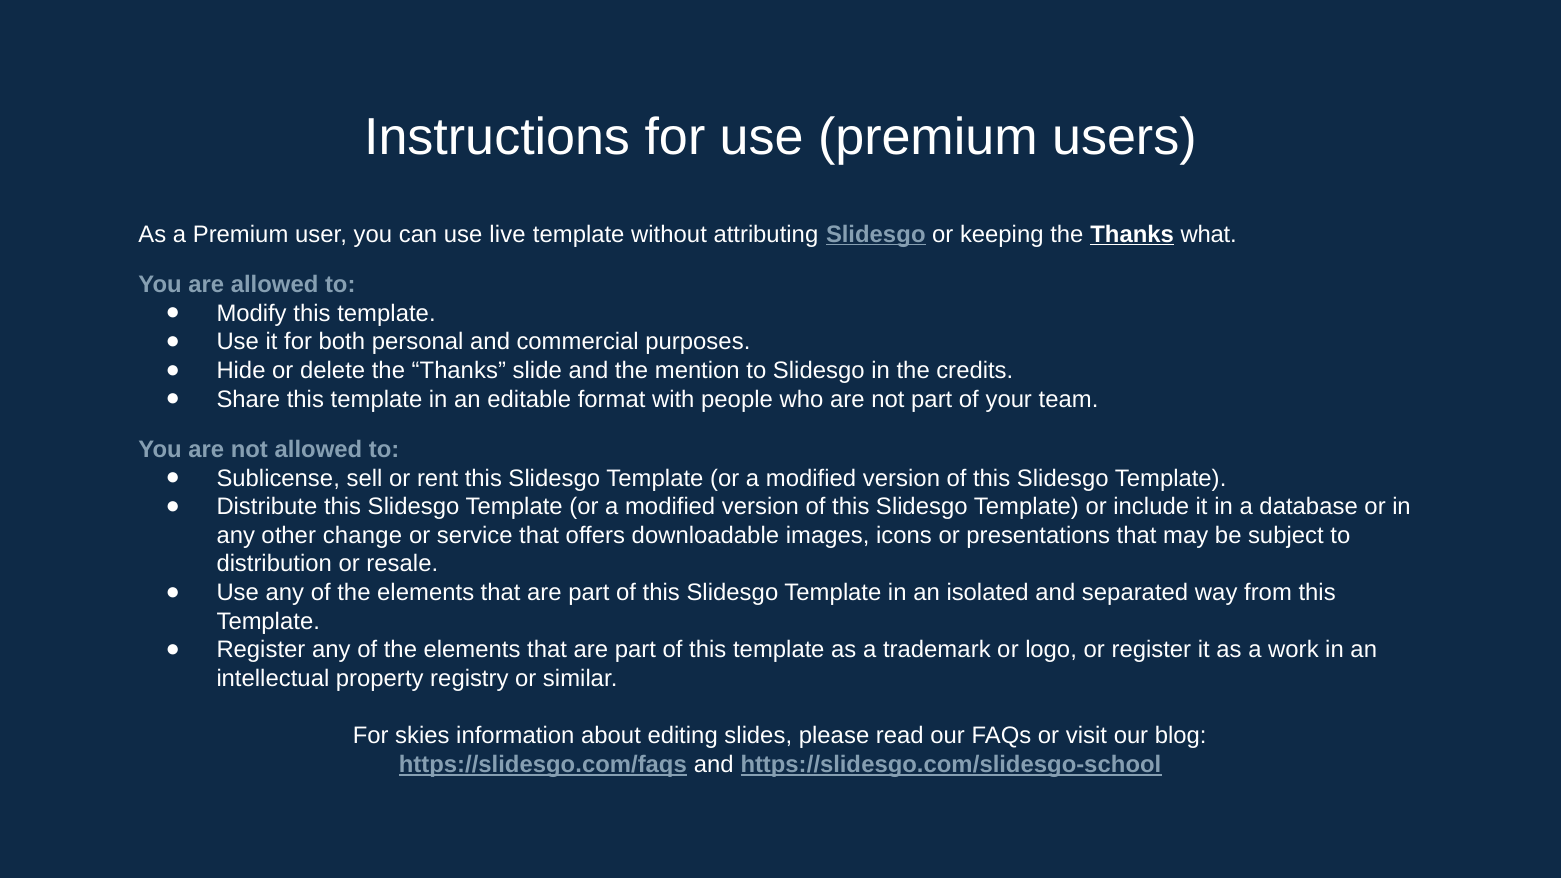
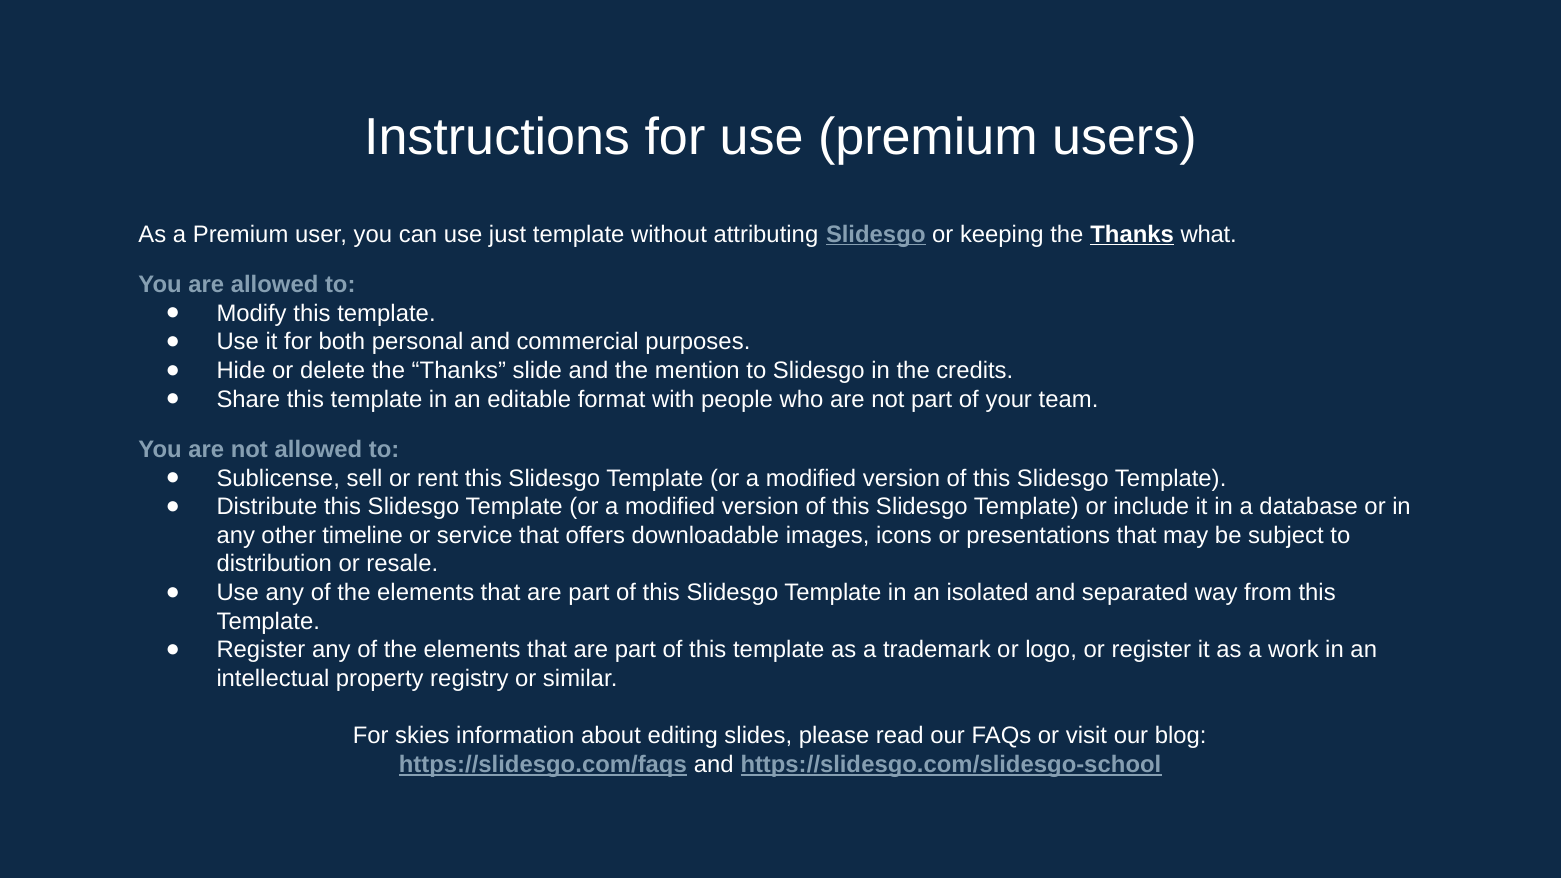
live: live -> just
change: change -> timeline
